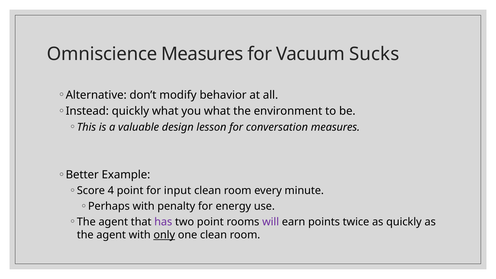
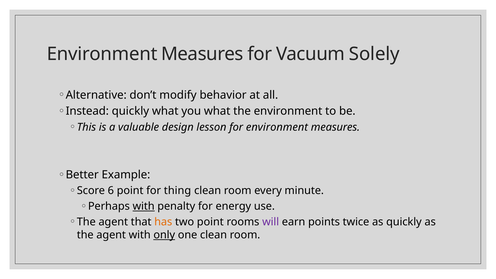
Omniscience at (102, 54): Omniscience -> Environment
Sucks: Sucks -> Solely
for conversation: conversation -> environment
4: 4 -> 6
input: input -> thing
with at (144, 206) underline: none -> present
has colour: purple -> orange
